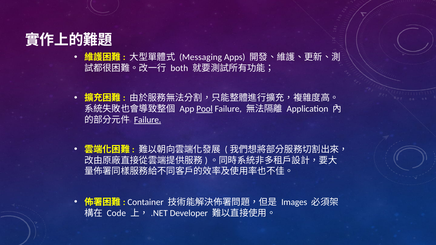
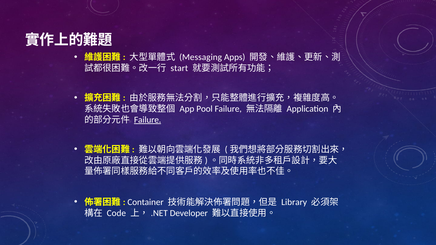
both: both -> start
Pool underline: present -> none
Images: Images -> Library
